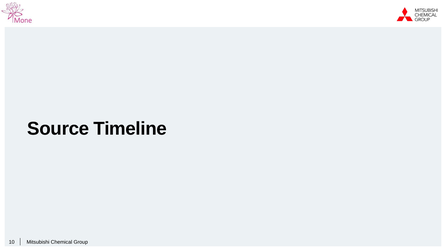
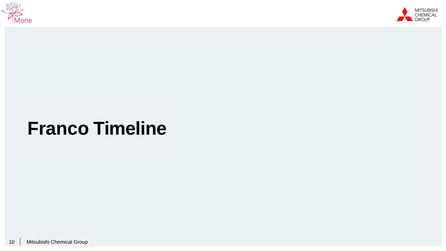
Source: Source -> Franco
